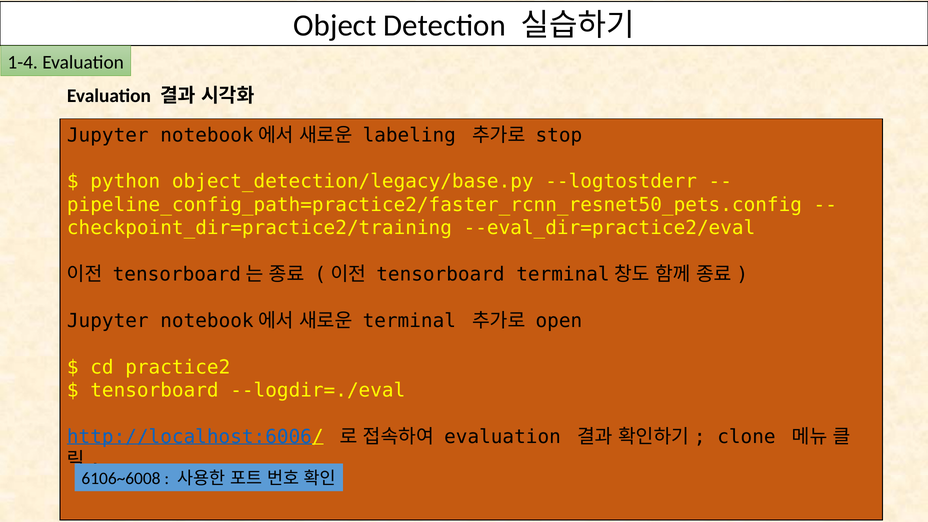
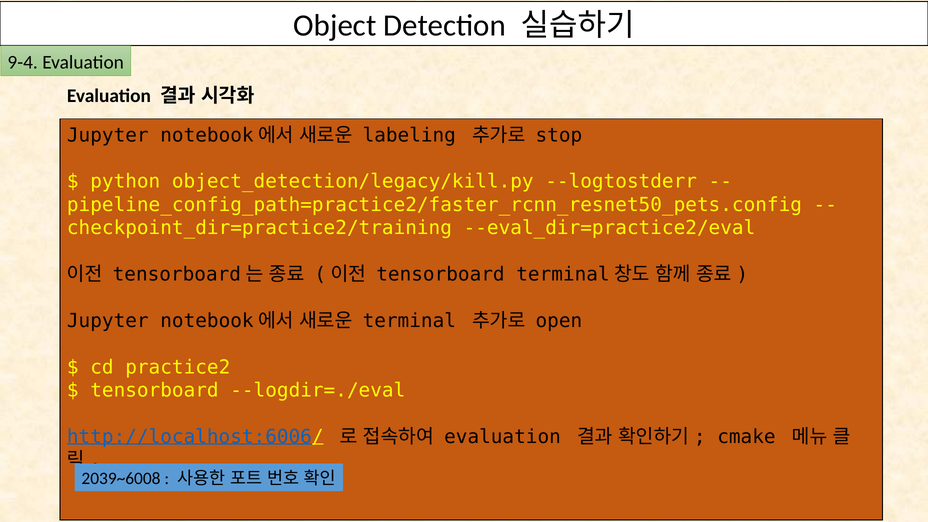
1-4: 1-4 -> 9-4
object_detection/legacy/base.py: object_detection/legacy/base.py -> object_detection/legacy/kill.py
clone: clone -> cmake
6106~6008: 6106~6008 -> 2039~6008
